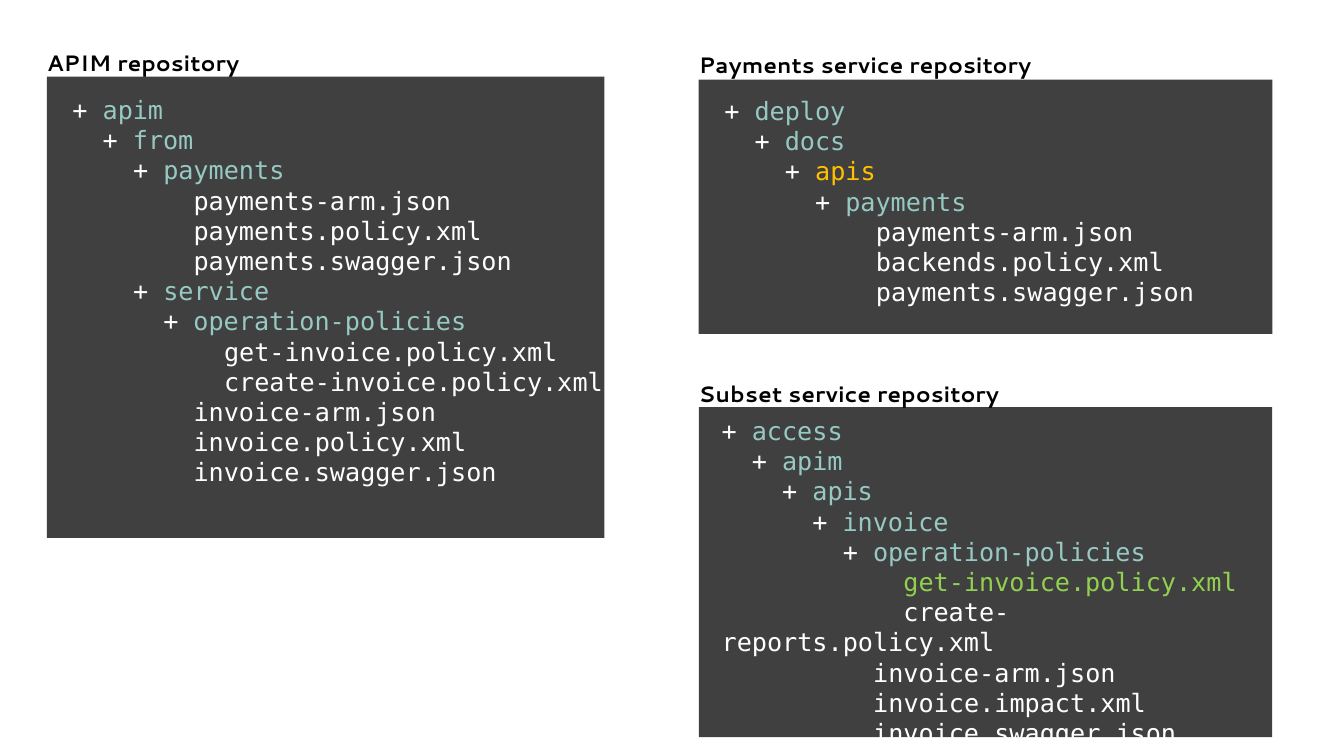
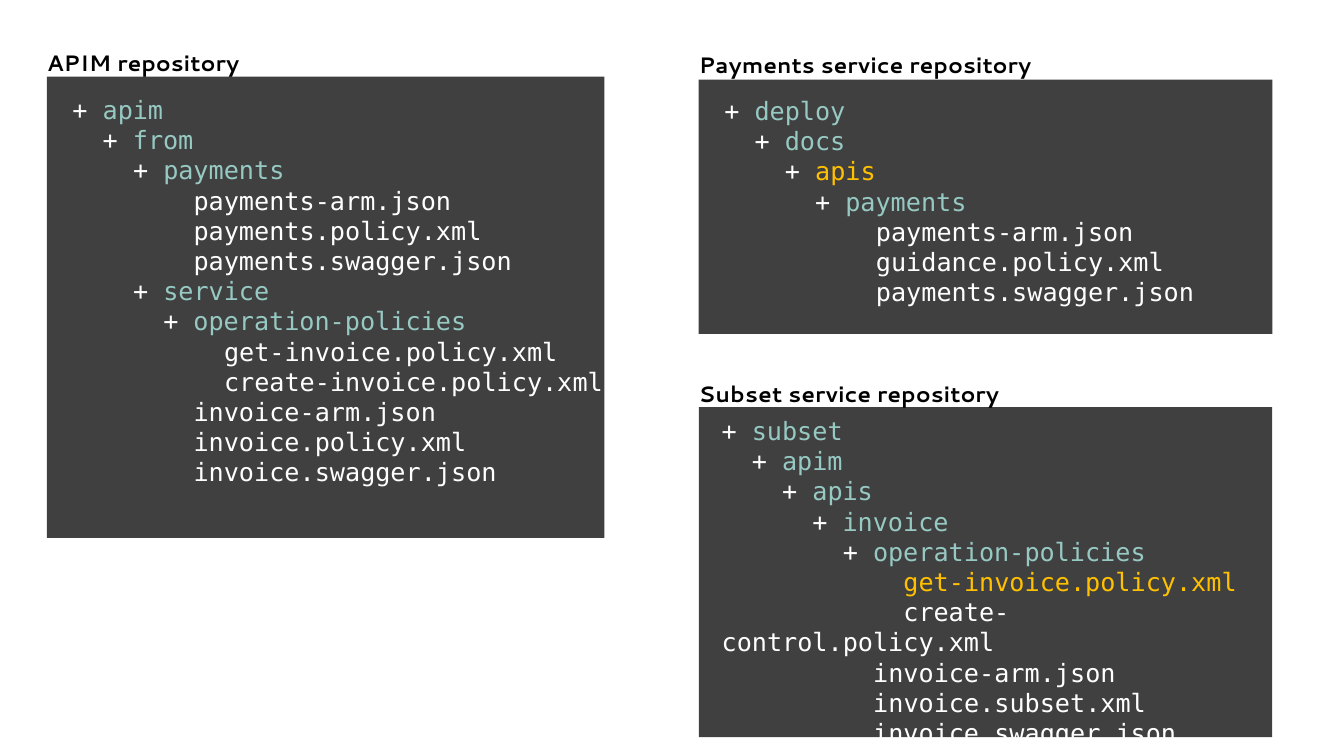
backends.policy.xml: backends.policy.xml -> guidance.policy.xml
access at (797, 432): access -> subset
get-invoice.policy.xml at (1070, 584) colour: light green -> yellow
reports.policy.xml: reports.policy.xml -> control.policy.xml
invoice.impact.xml: invoice.impact.xml -> invoice.subset.xml
